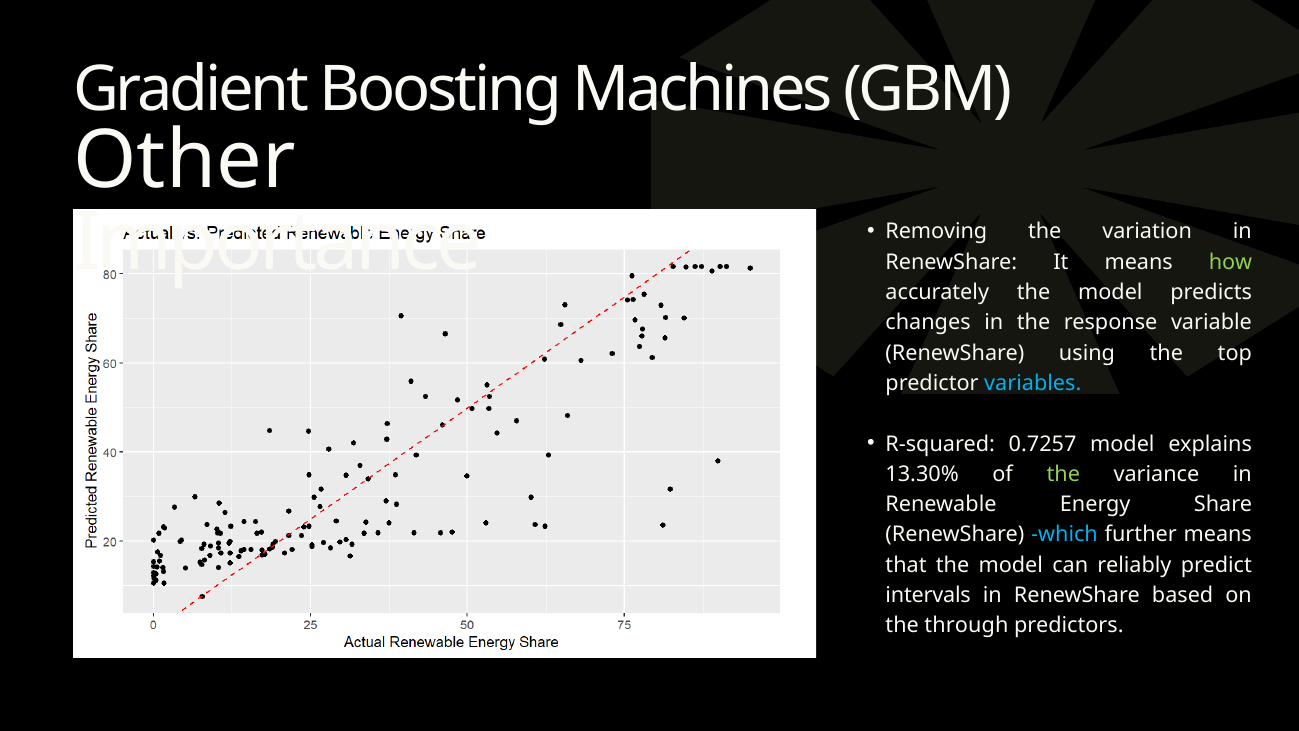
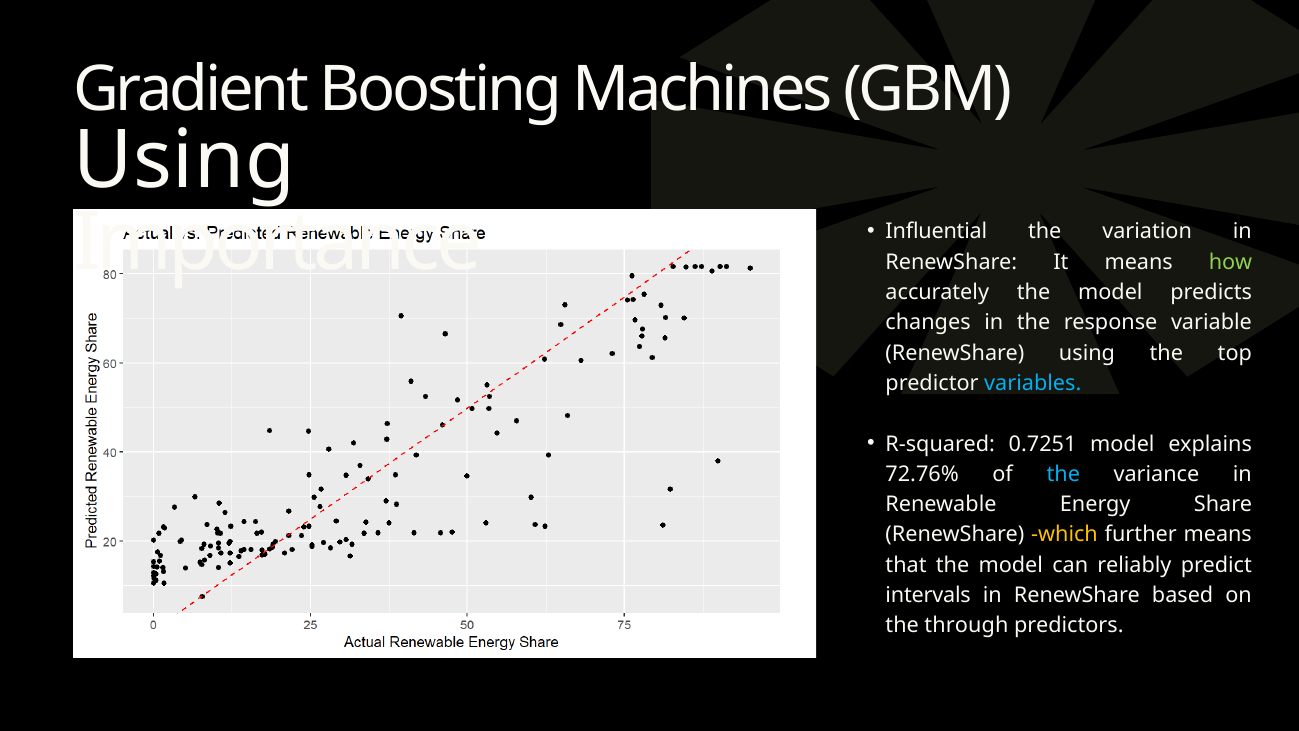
Other at (185, 161): Other -> Using
Removing: Removing -> Influential
0.7257: 0.7257 -> 0.7251
13.30%: 13.30% -> 72.76%
the at (1063, 474) colour: light green -> light blue
which colour: light blue -> yellow
